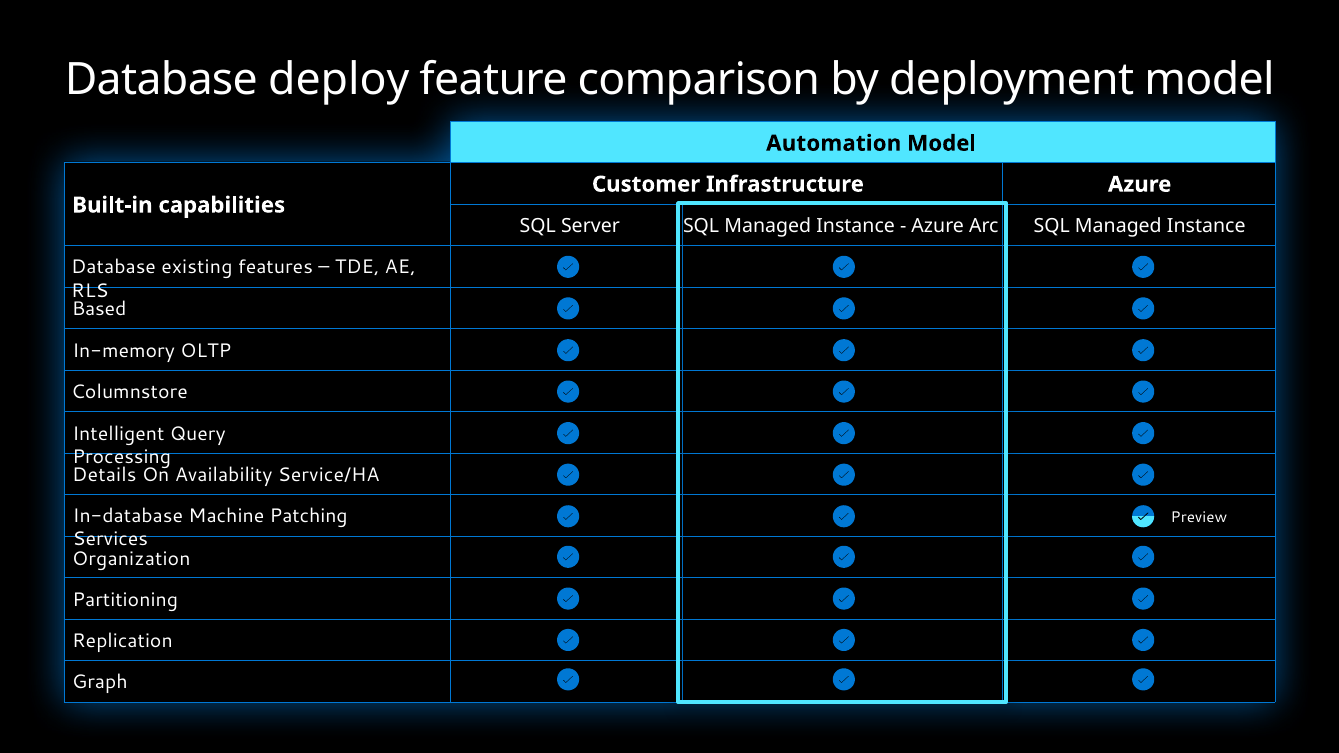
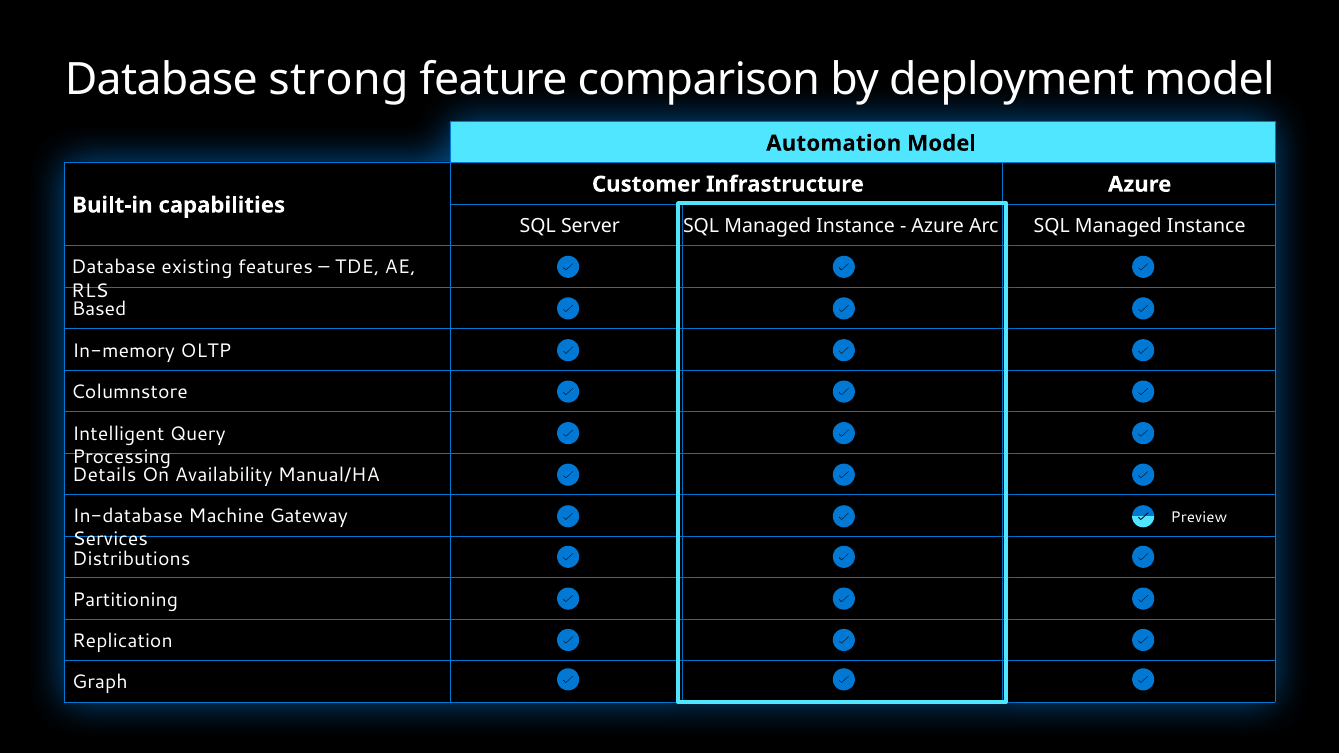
deploy: deploy -> strong
Service/HA: Service/HA -> Manual/HA
Patching: Patching -> Gateway
Organization: Organization -> Distributions
